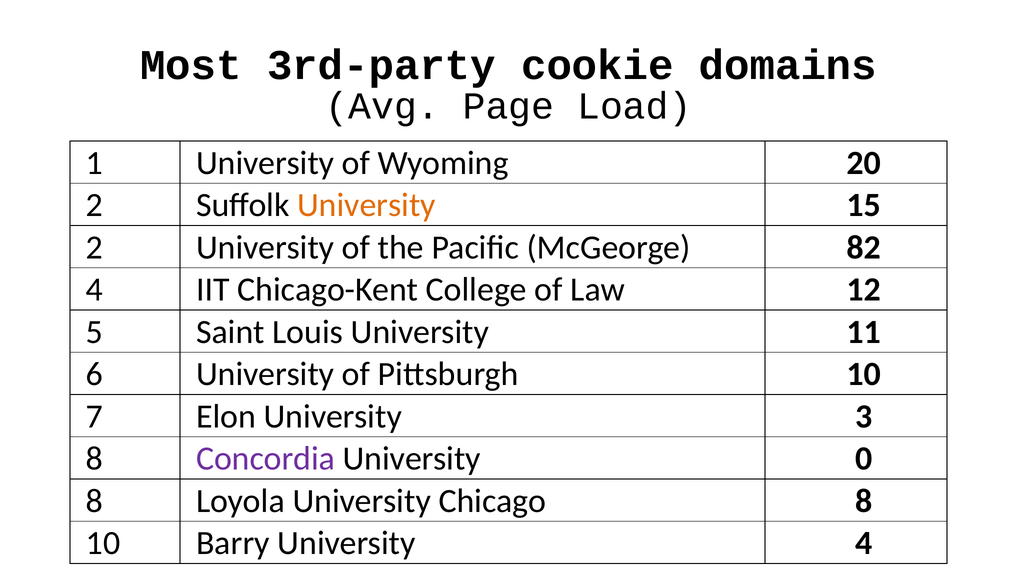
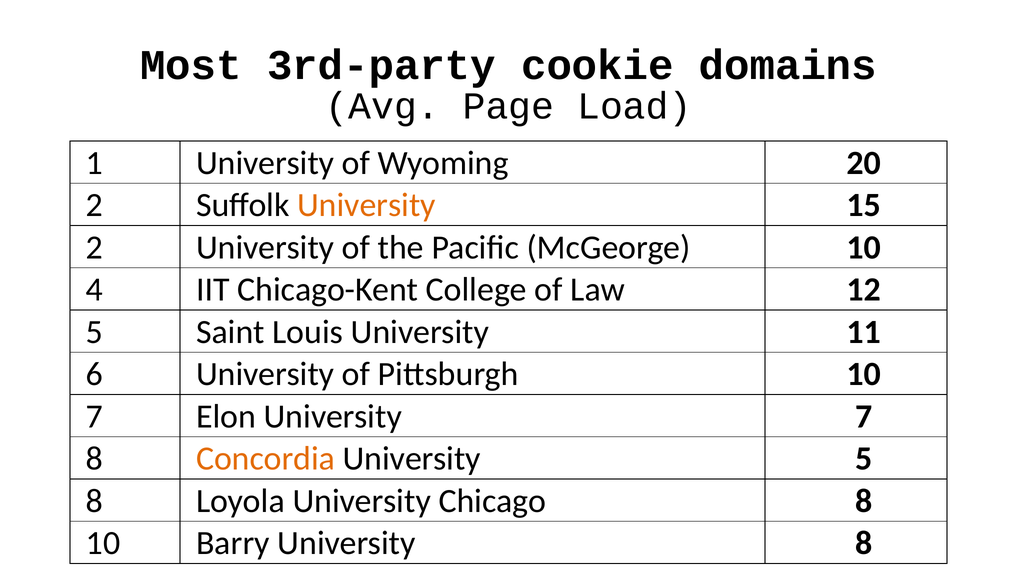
McGeorge 82: 82 -> 10
University 3: 3 -> 7
Concordia colour: purple -> orange
University 0: 0 -> 5
University 4: 4 -> 8
